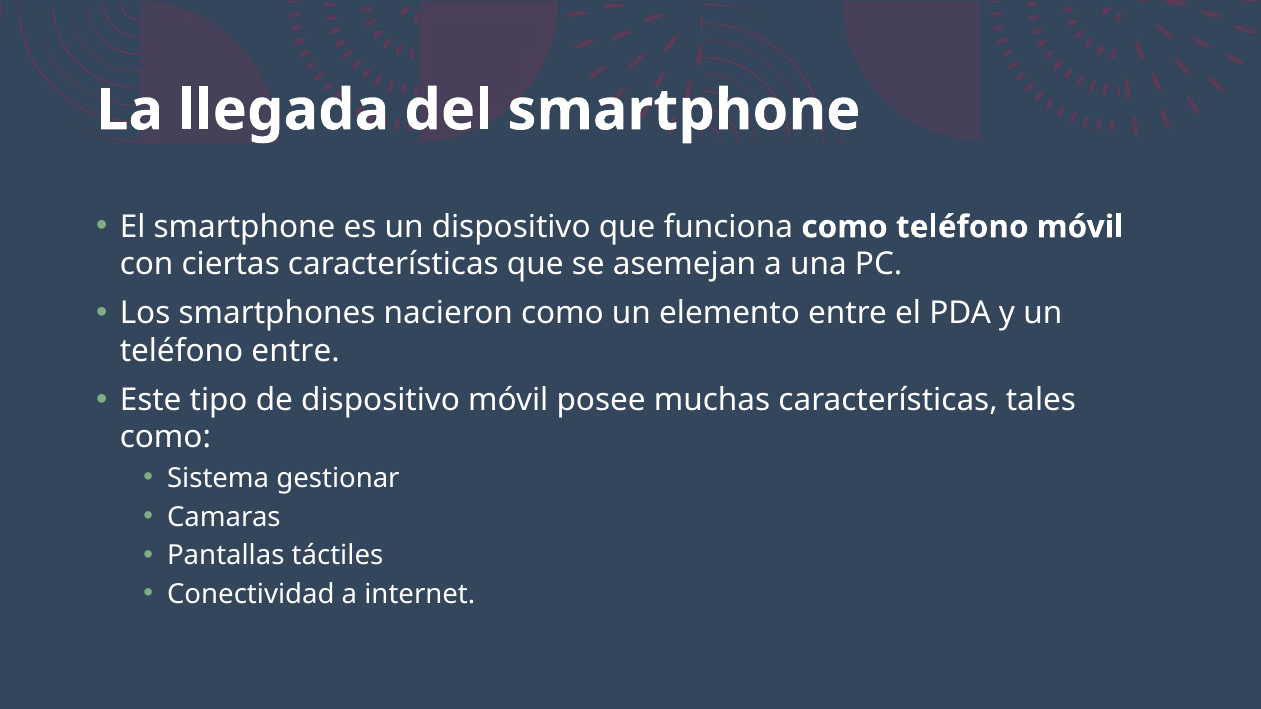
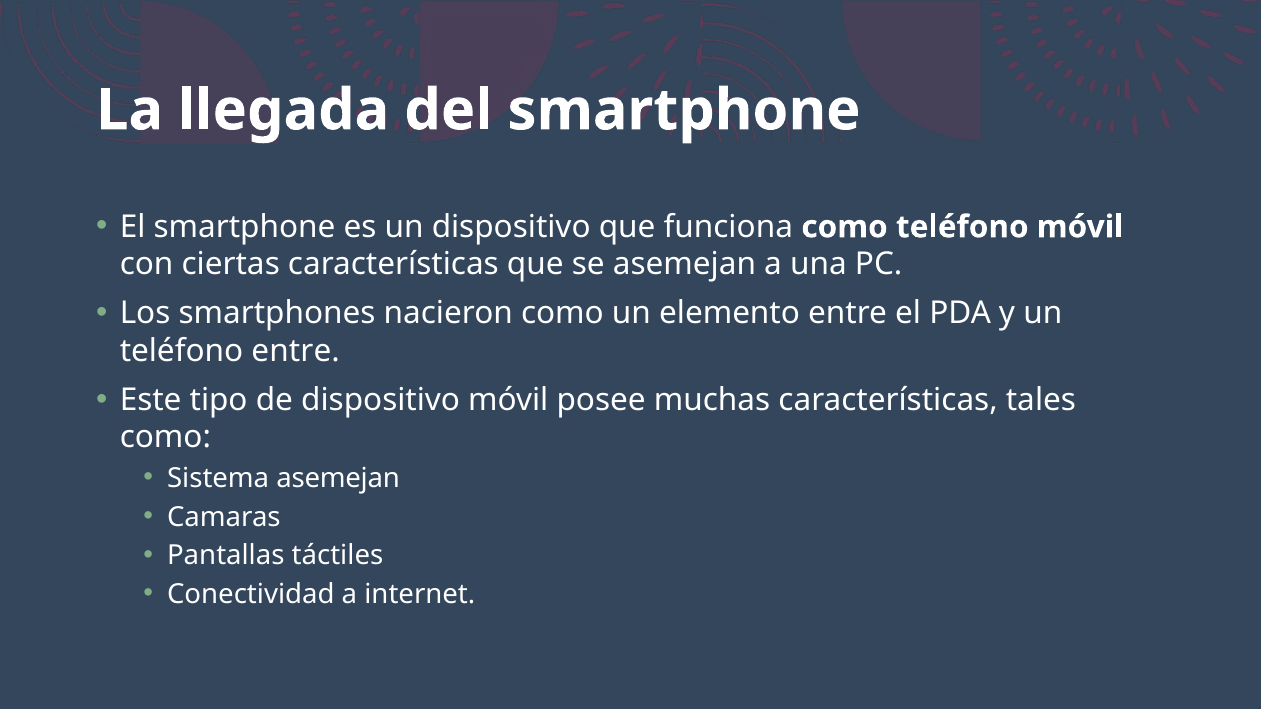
Sistema gestionar: gestionar -> asemejan
